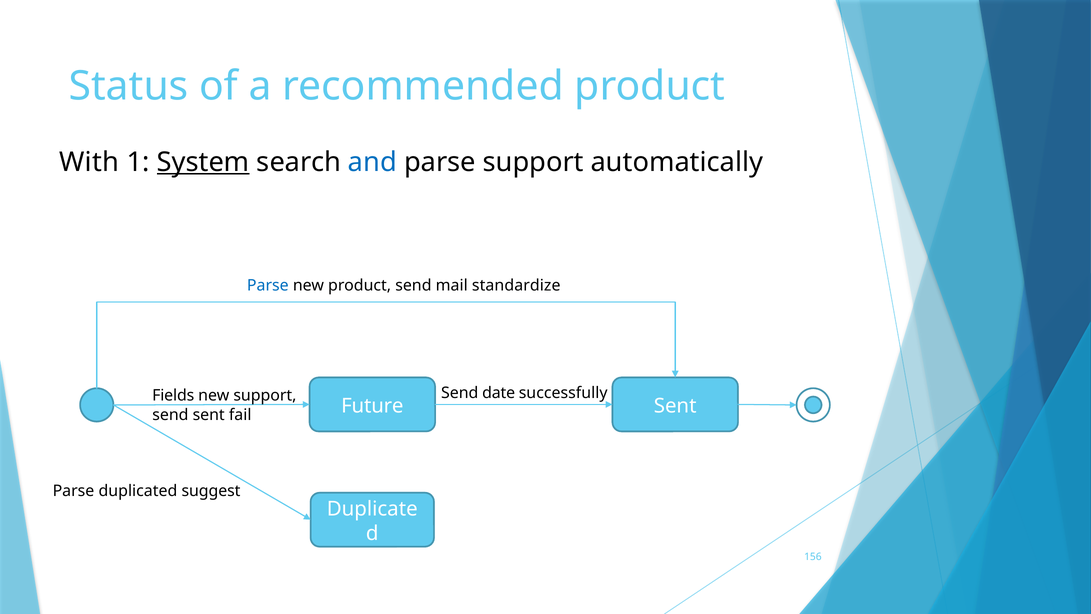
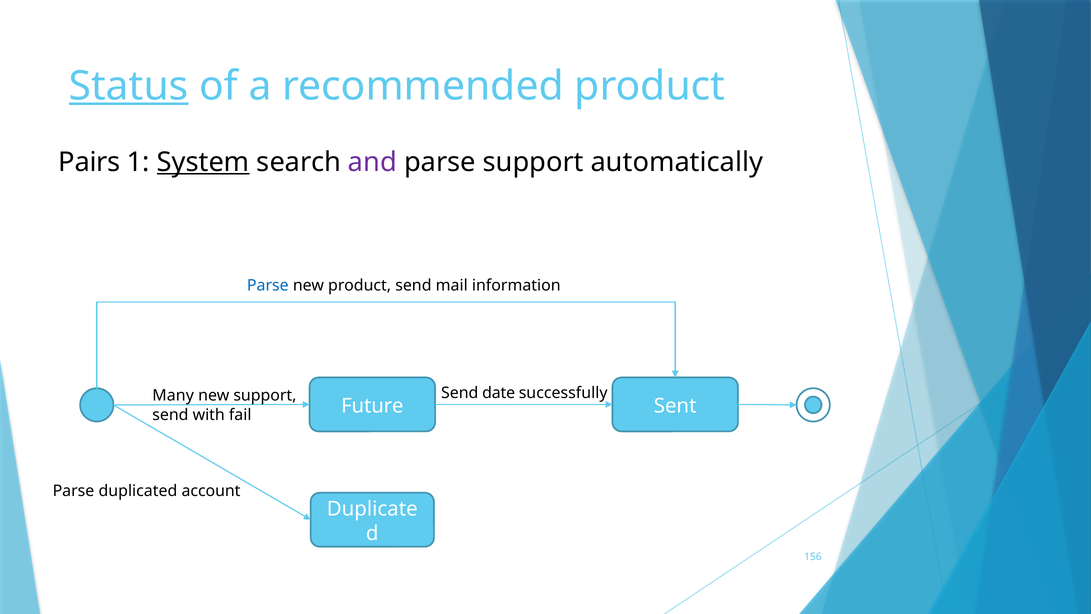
Status underline: none -> present
With: With -> Pairs
and colour: blue -> purple
standardize: standardize -> information
Fields: Fields -> Many
send sent: sent -> with
suggest: suggest -> account
